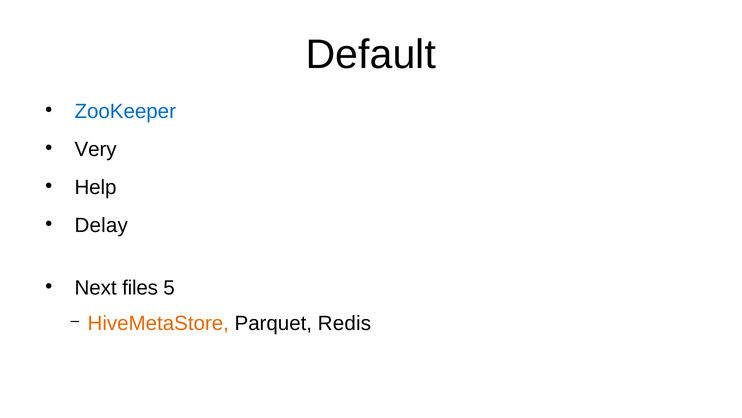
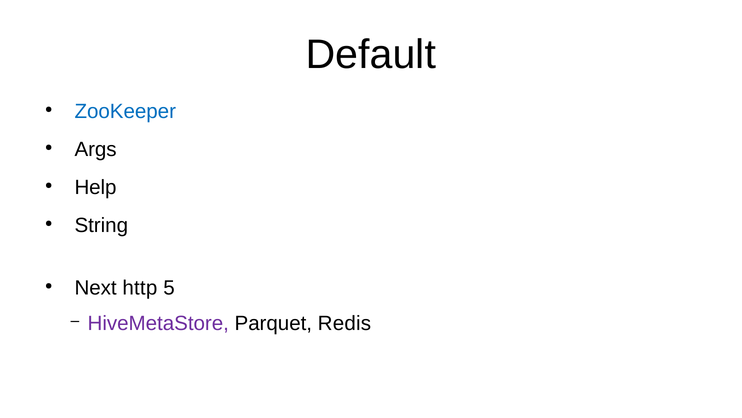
Very: Very -> Args
Delay: Delay -> String
files: files -> http
HiveMetaStore colour: orange -> purple
